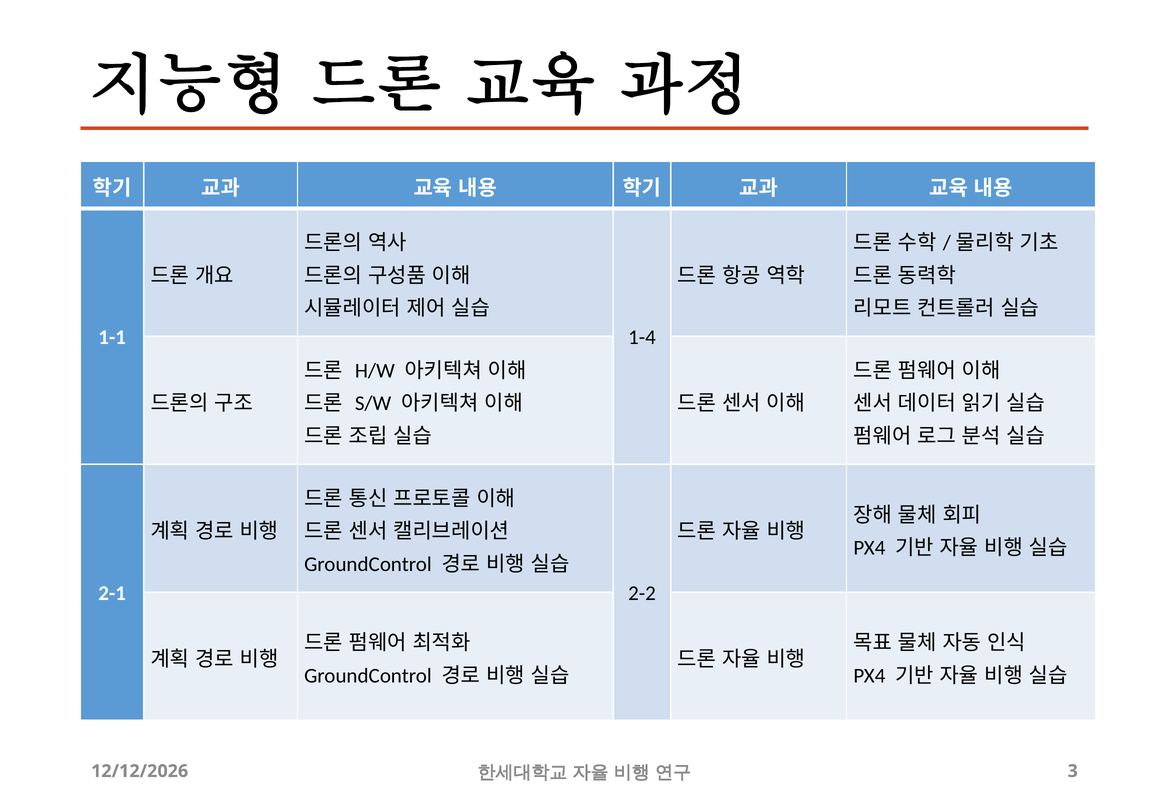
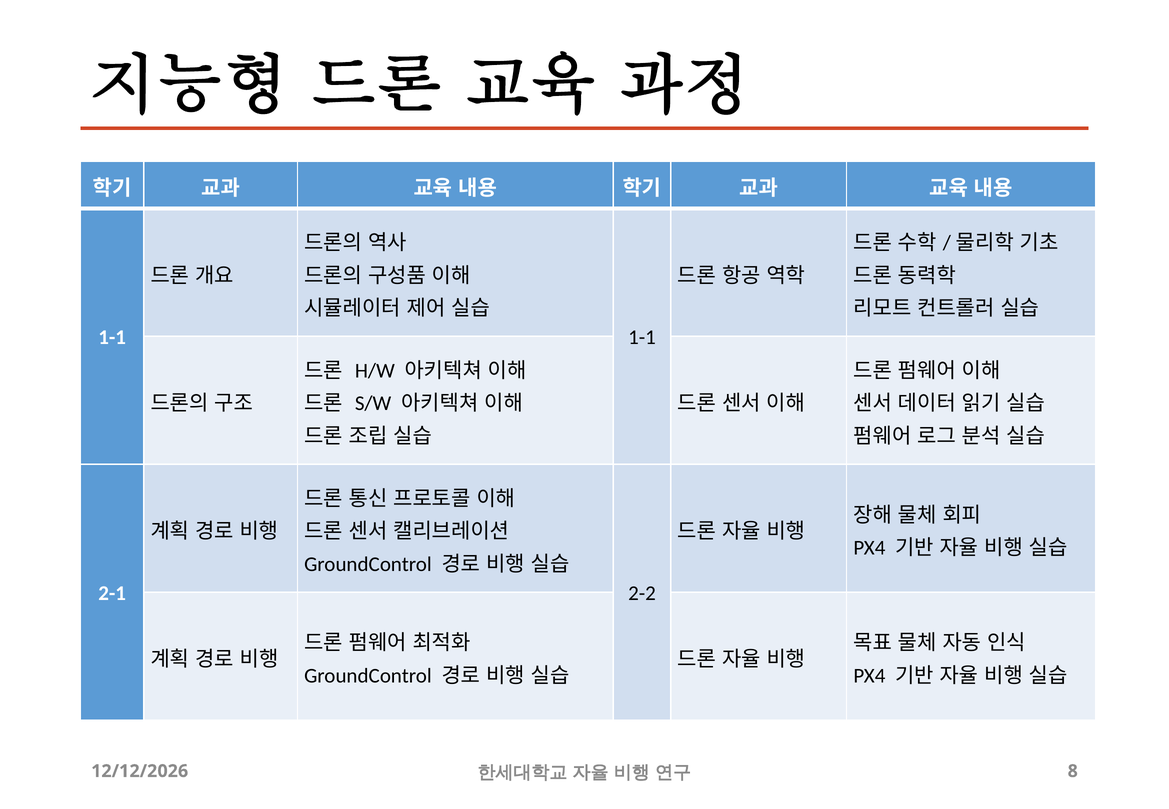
1-4 at (642, 338): 1-4 -> 1-1
3: 3 -> 8
